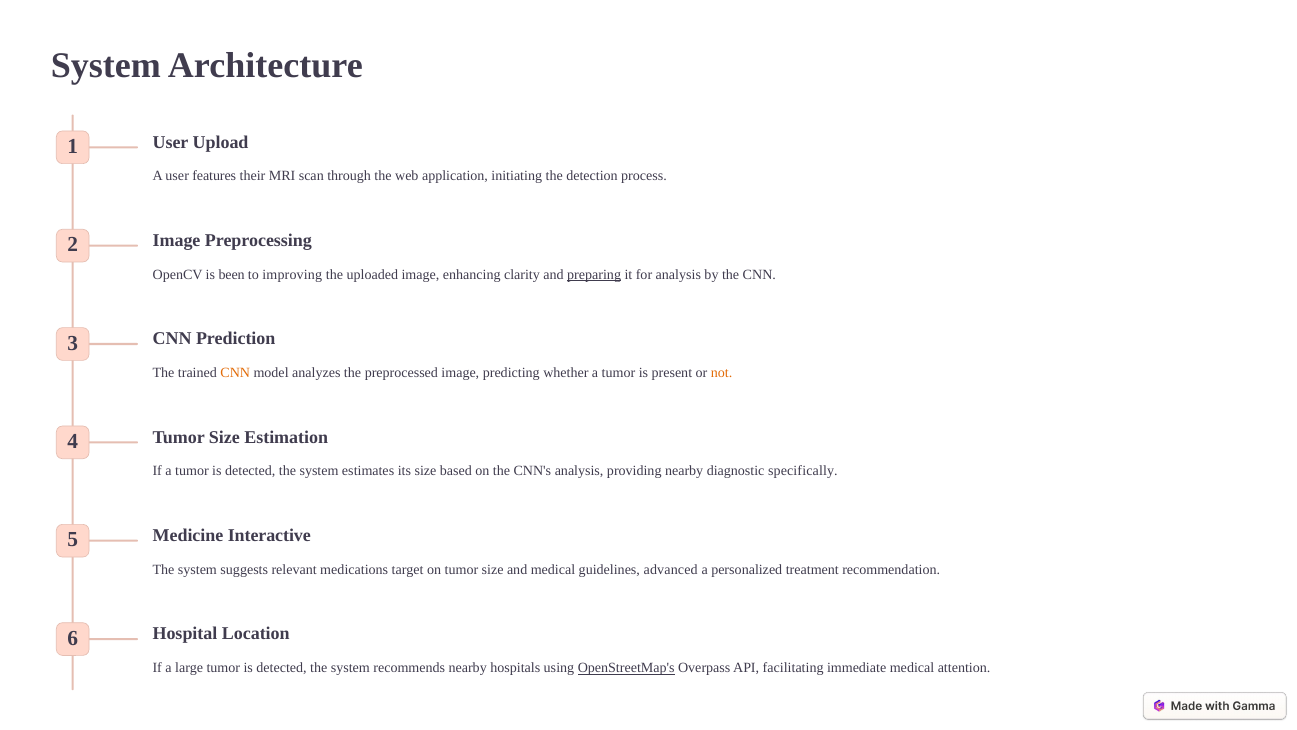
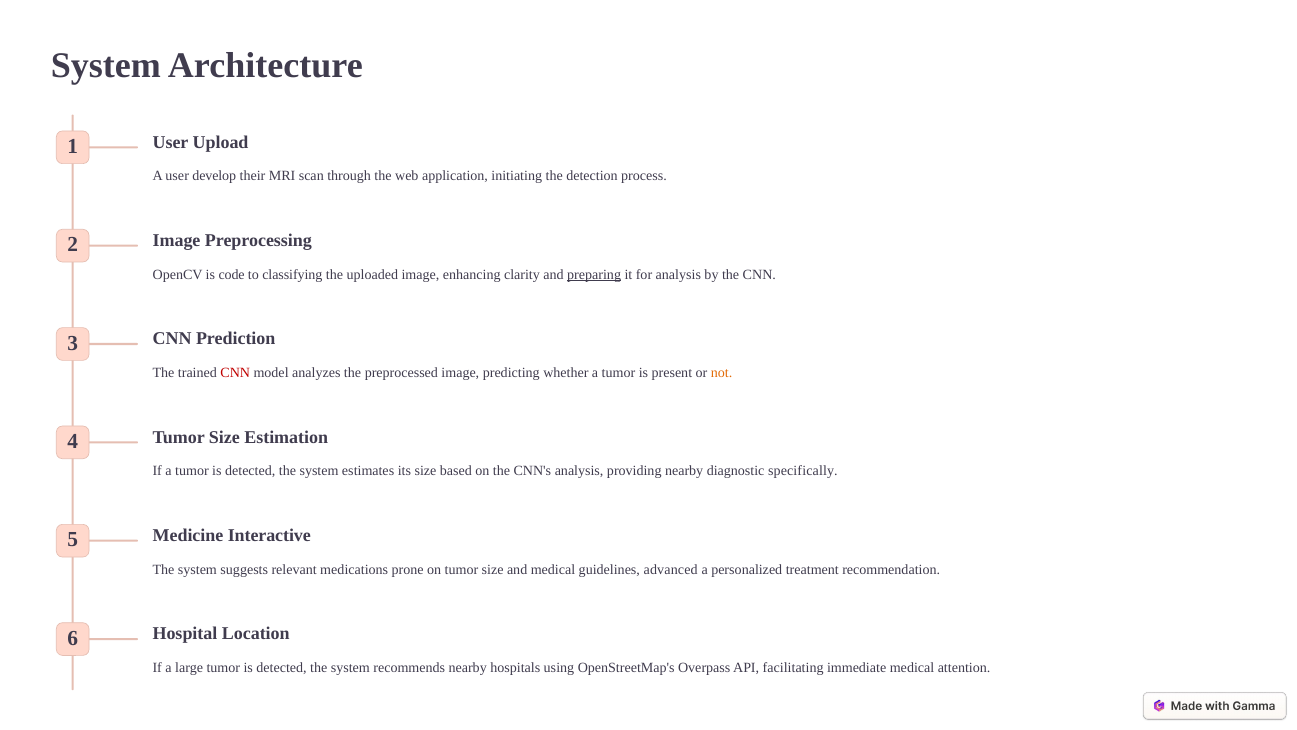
features: features -> develop
been: been -> code
improving: improving -> classifying
CNN at (235, 373) colour: orange -> red
target: target -> prone
OpenStreetMap's underline: present -> none
